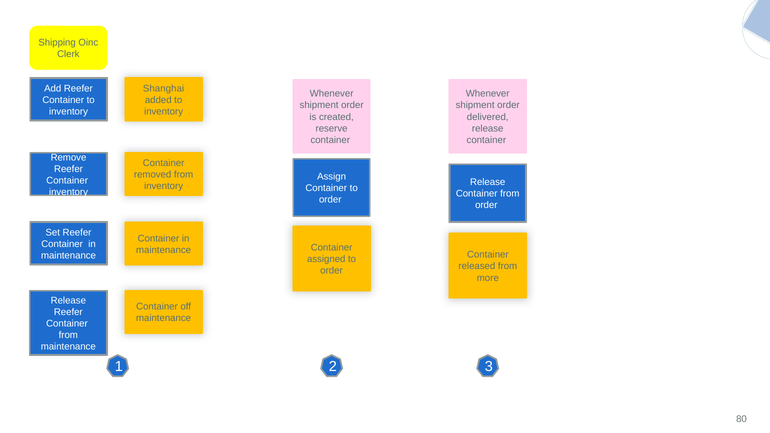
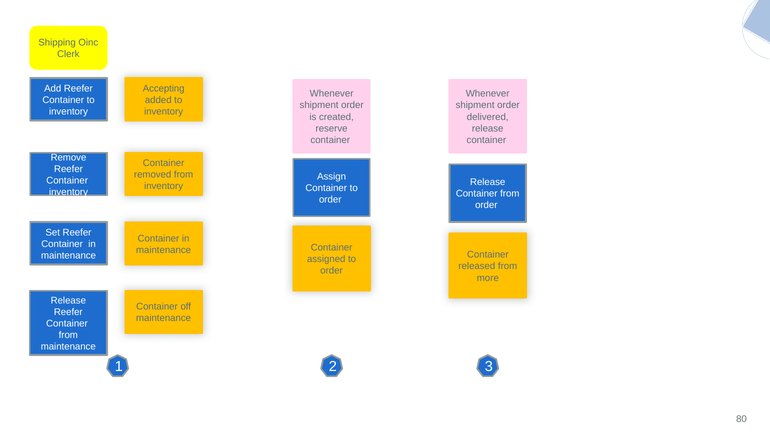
Shanghai: Shanghai -> Accepting
